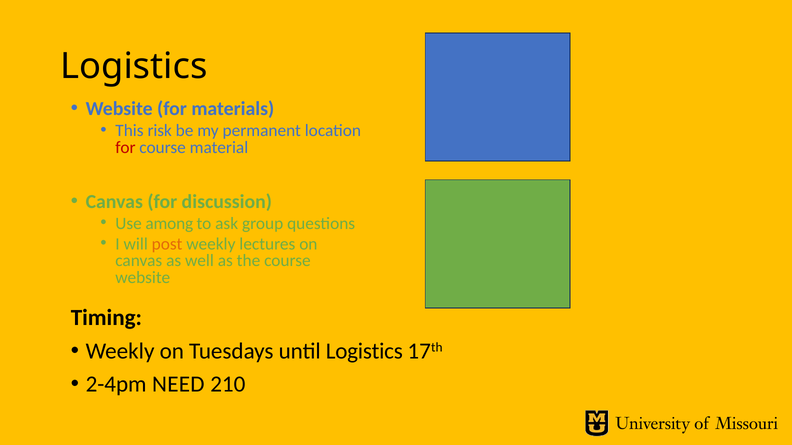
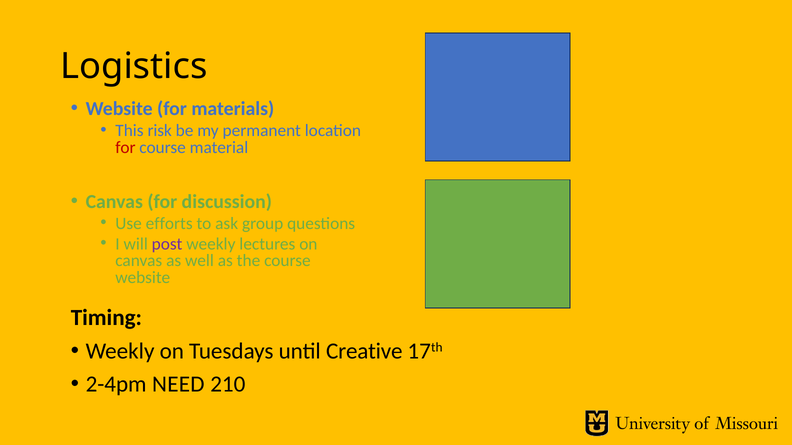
among: among -> efforts
post colour: orange -> purple
until Logistics: Logistics -> Creative
